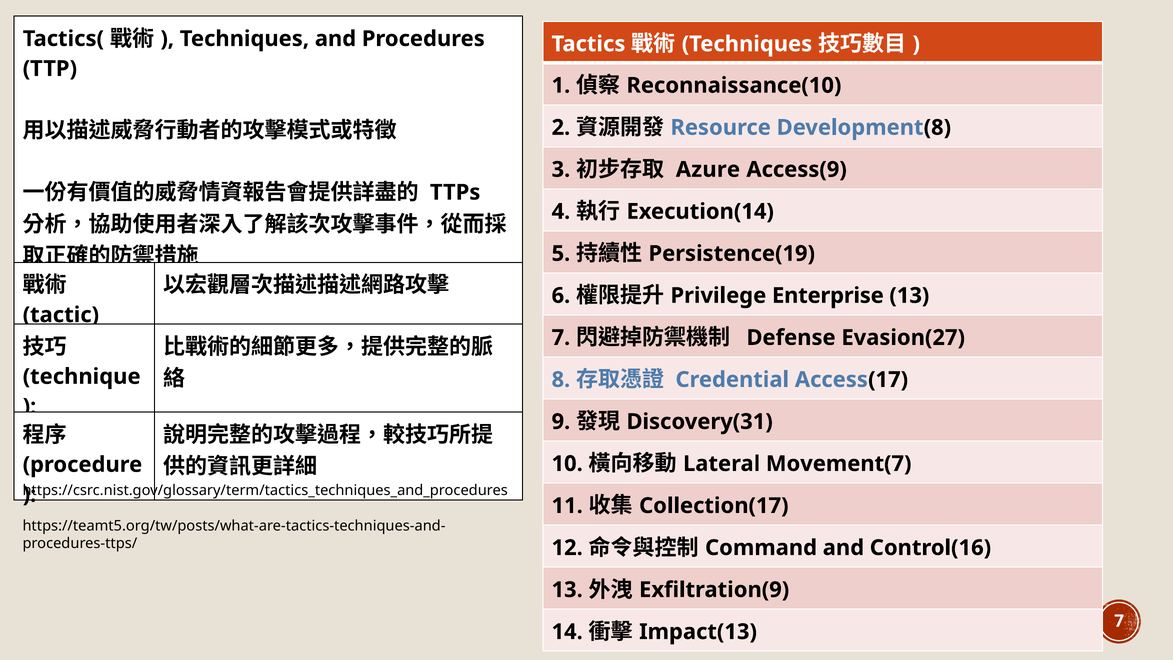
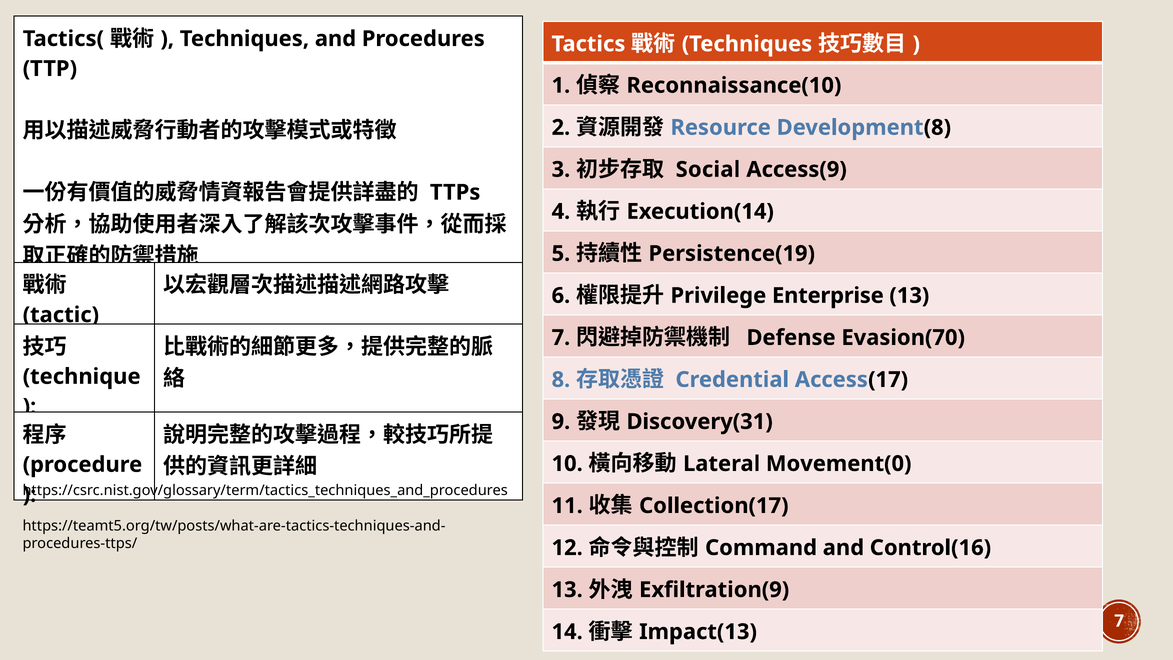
Azure: Azure -> Social
Evasion(27: Evasion(27 -> Evasion(70
Movement(7: Movement(7 -> Movement(0
